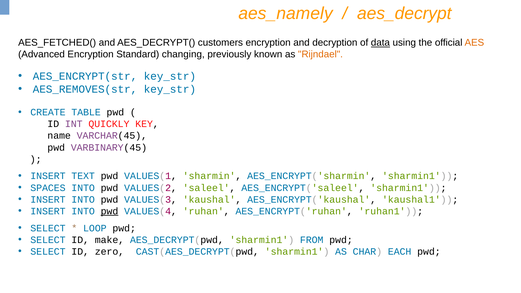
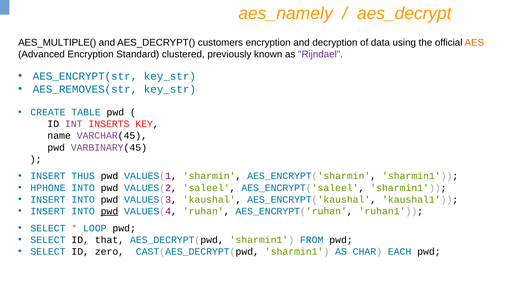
AES_FETCHED(: AES_FETCHED( -> AES_MULTIPLE(
data underline: present -> none
changing: changing -> clustered
Rijndael colour: orange -> purple
QUICKLY: QUICKLY -> INSERTS
TEXT: TEXT -> THUS
SPACES: SPACES -> HPHONE
make: make -> that
